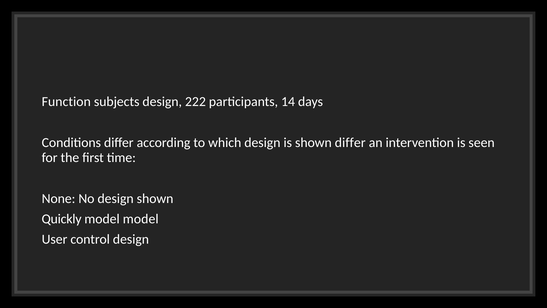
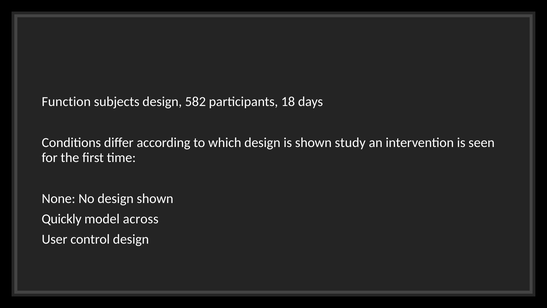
222: 222 -> 582
14: 14 -> 18
shown differ: differ -> study
model model: model -> across
